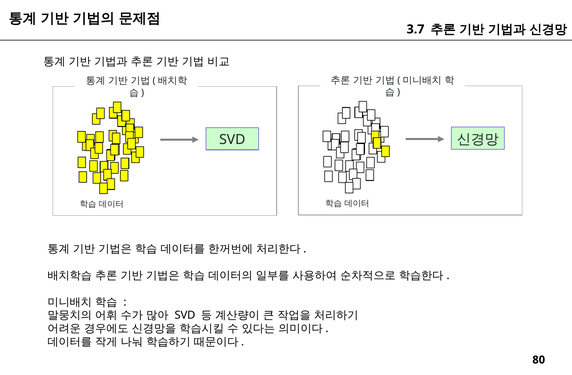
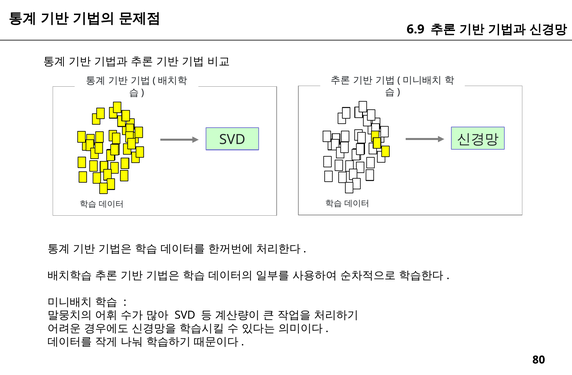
3.7: 3.7 -> 6.9
